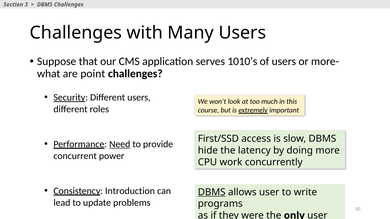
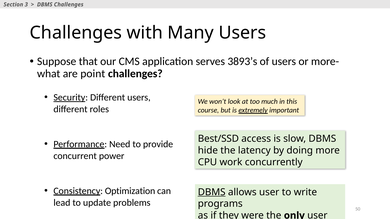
1010’s: 1010’s -> 3893’s
First/SSD: First/SSD -> Best/SSD
Need underline: present -> none
Introduction: Introduction -> Optimization
